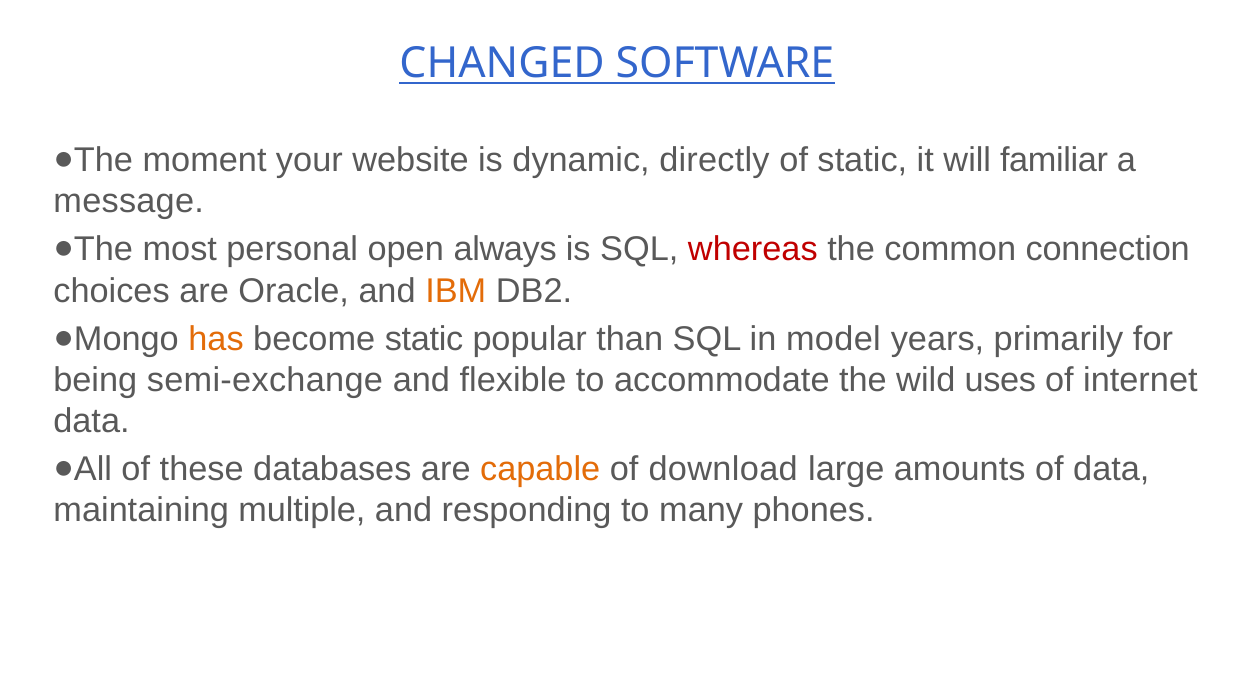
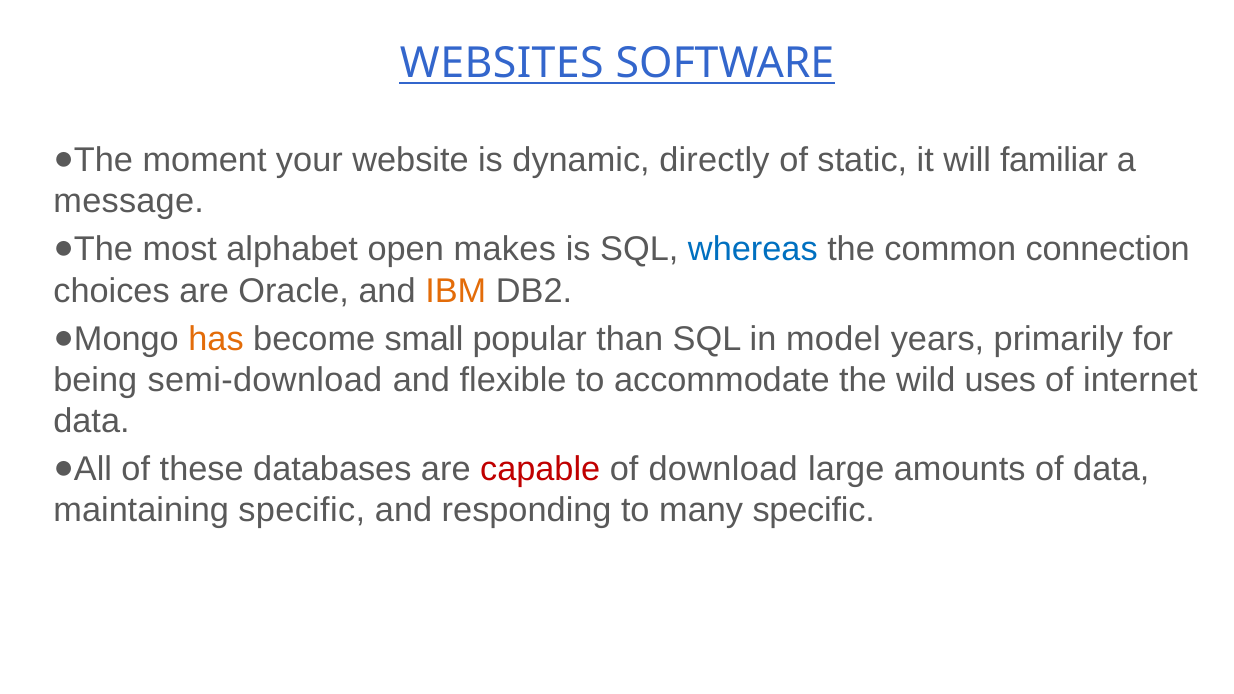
CHANGED: CHANGED -> WEBSITES
personal: personal -> alphabet
always: always -> makes
whereas colour: red -> blue
become static: static -> small
semi-exchange: semi-exchange -> semi-download
capable colour: orange -> red
maintaining multiple: multiple -> specific
many phones: phones -> specific
